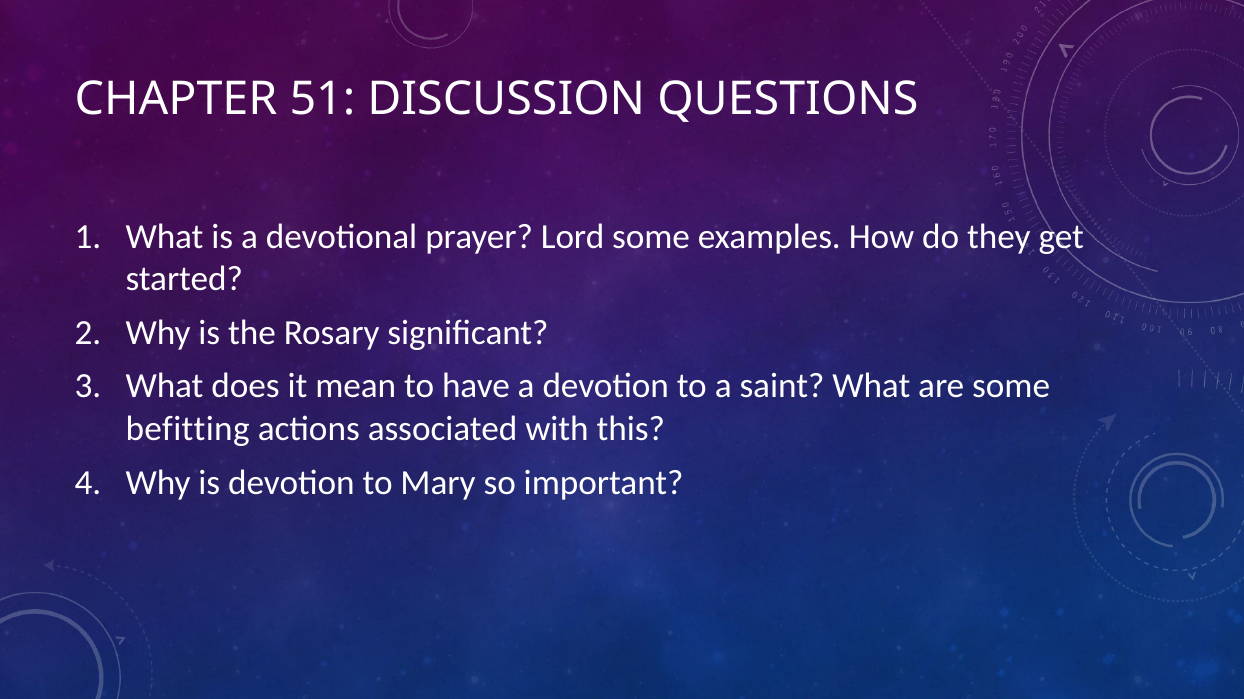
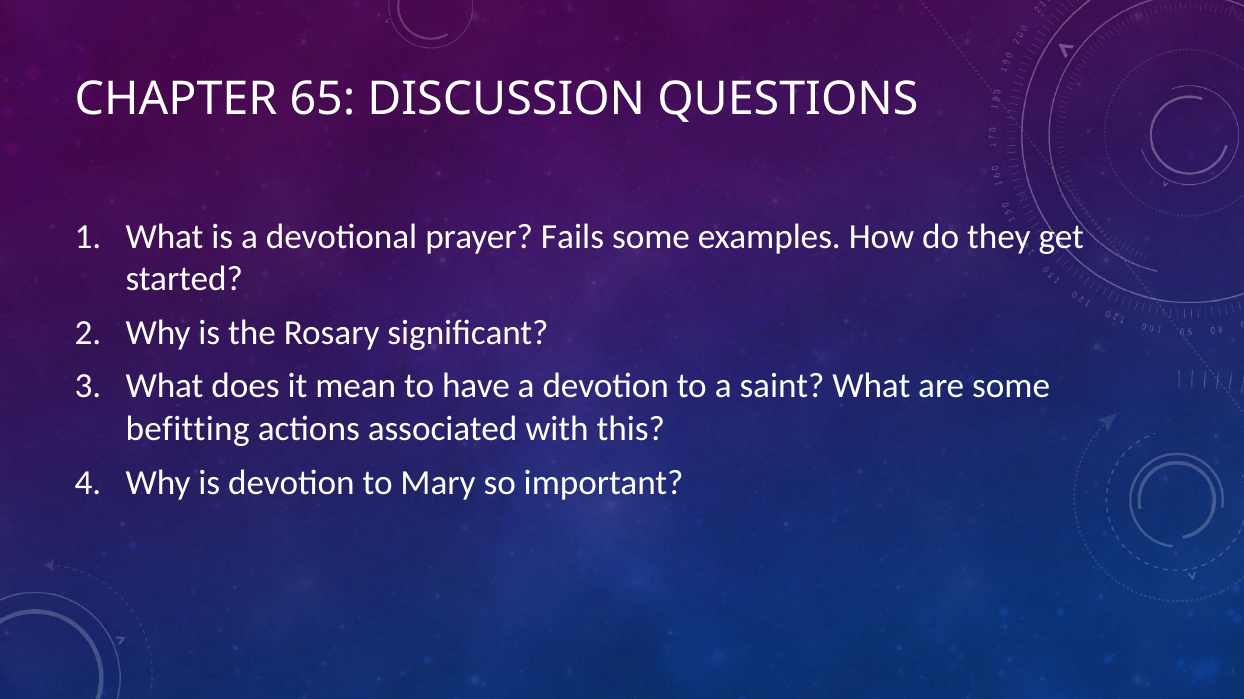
51: 51 -> 65
Lord: Lord -> Fails
